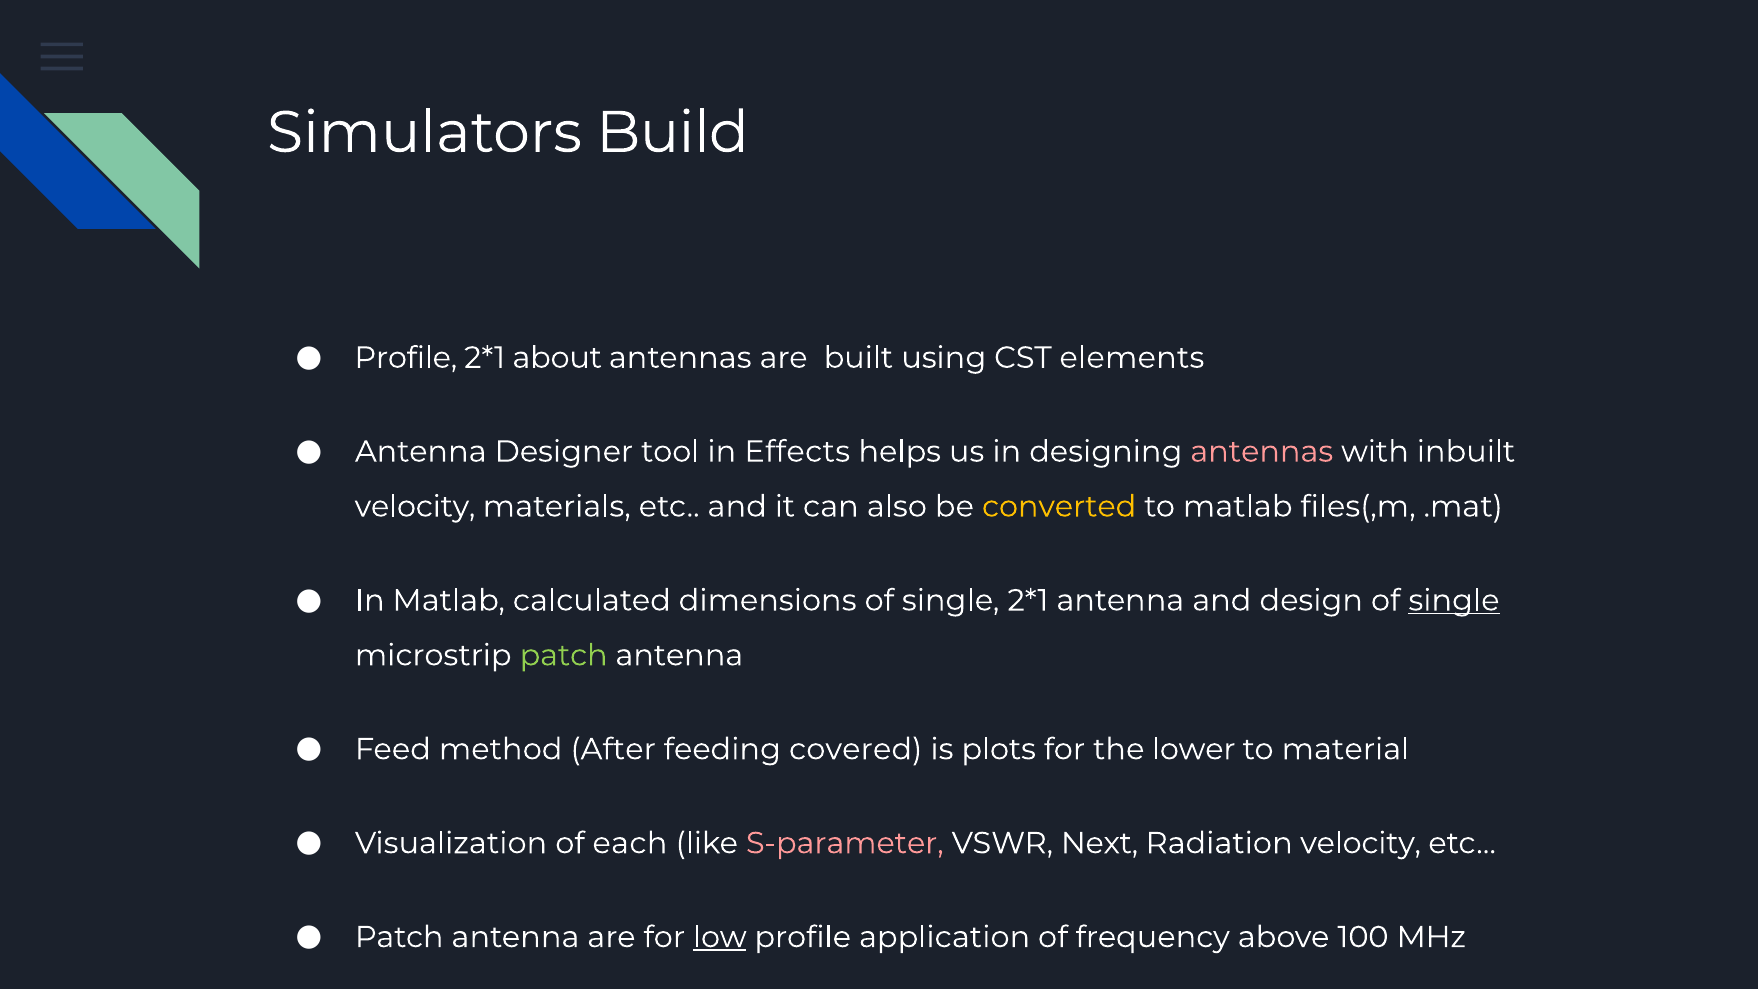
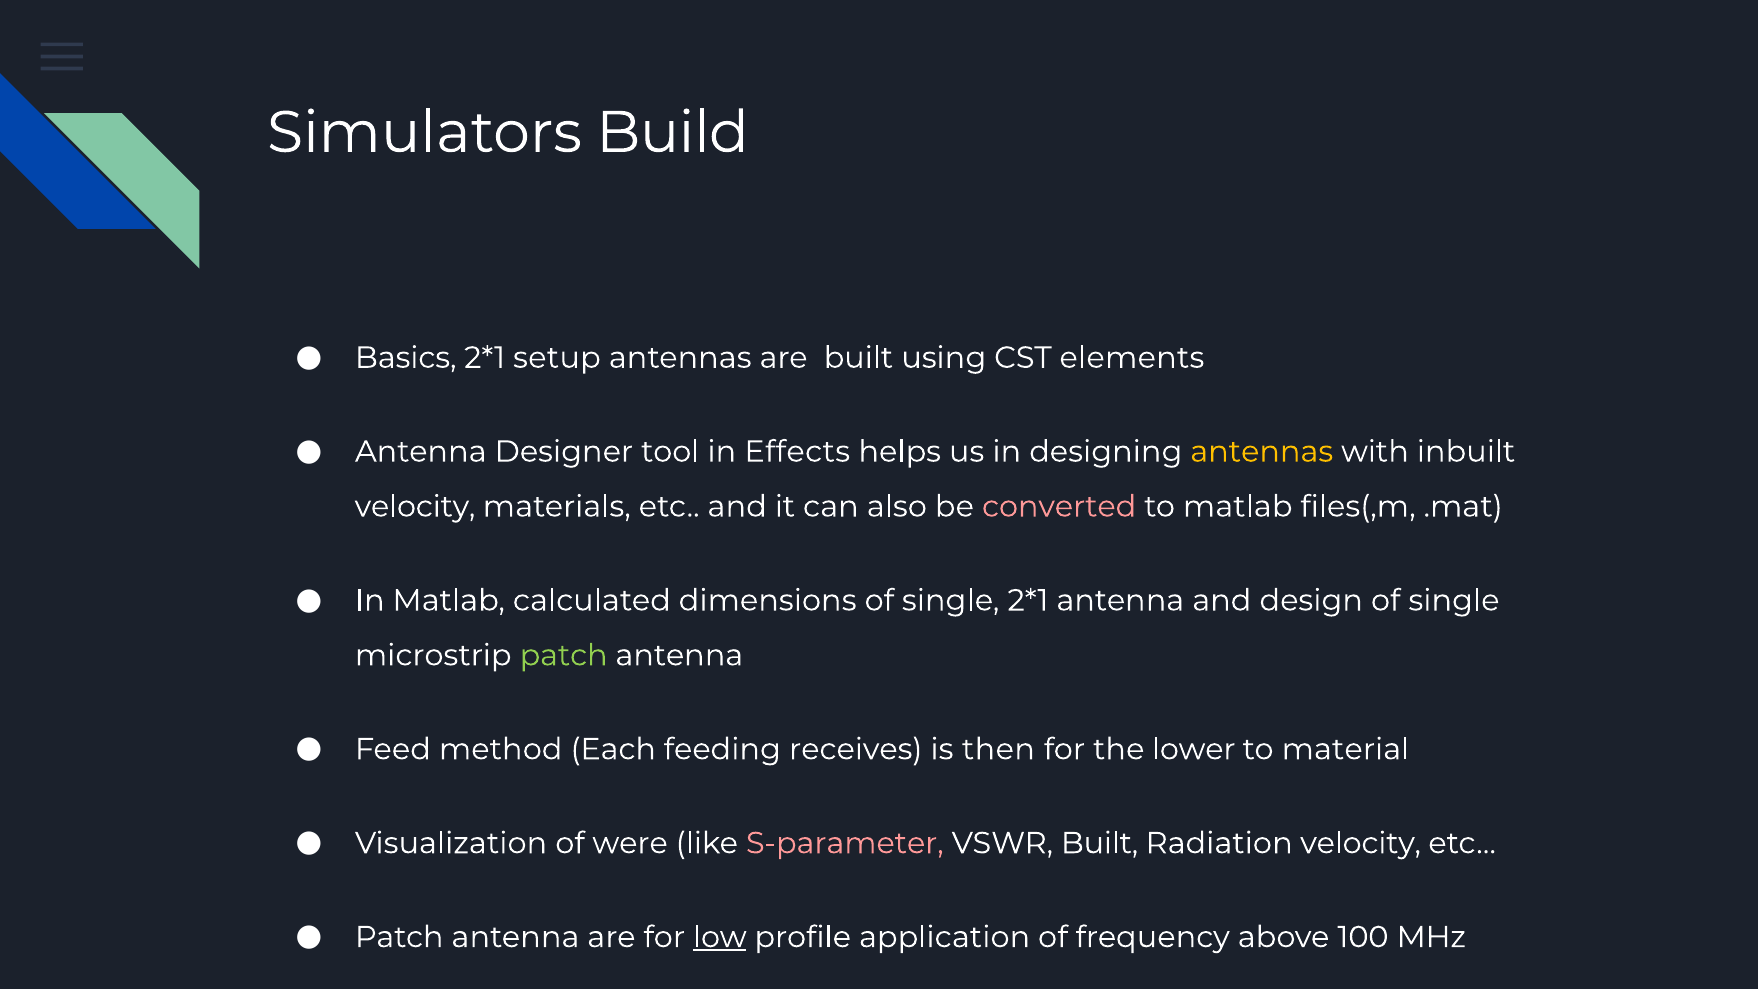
Profile at (406, 358): Profile -> Basics
about: about -> setup
antennas at (1262, 452) colour: pink -> yellow
converted colour: yellow -> pink
single at (1454, 600) underline: present -> none
After: After -> Each
covered: covered -> receives
plots: plots -> then
each: each -> were
VSWR Next: Next -> Built
